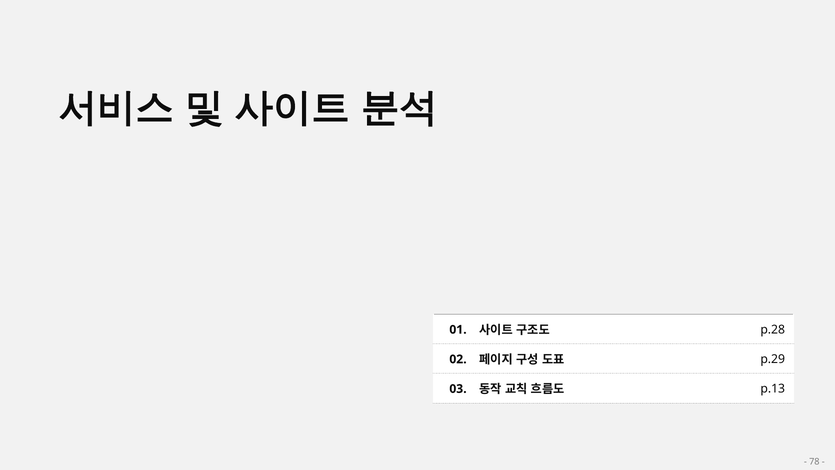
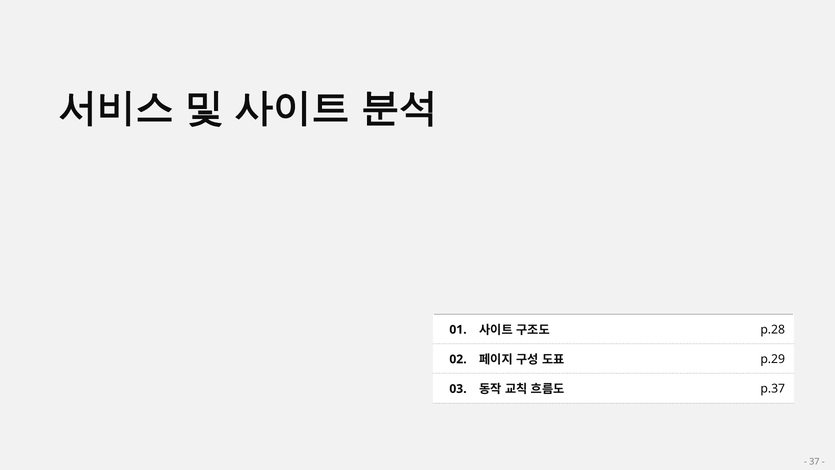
p.13: p.13 -> p.37
78: 78 -> 37
